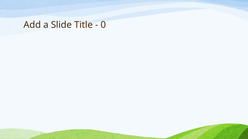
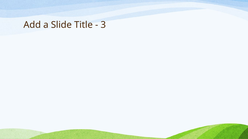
0: 0 -> 3
